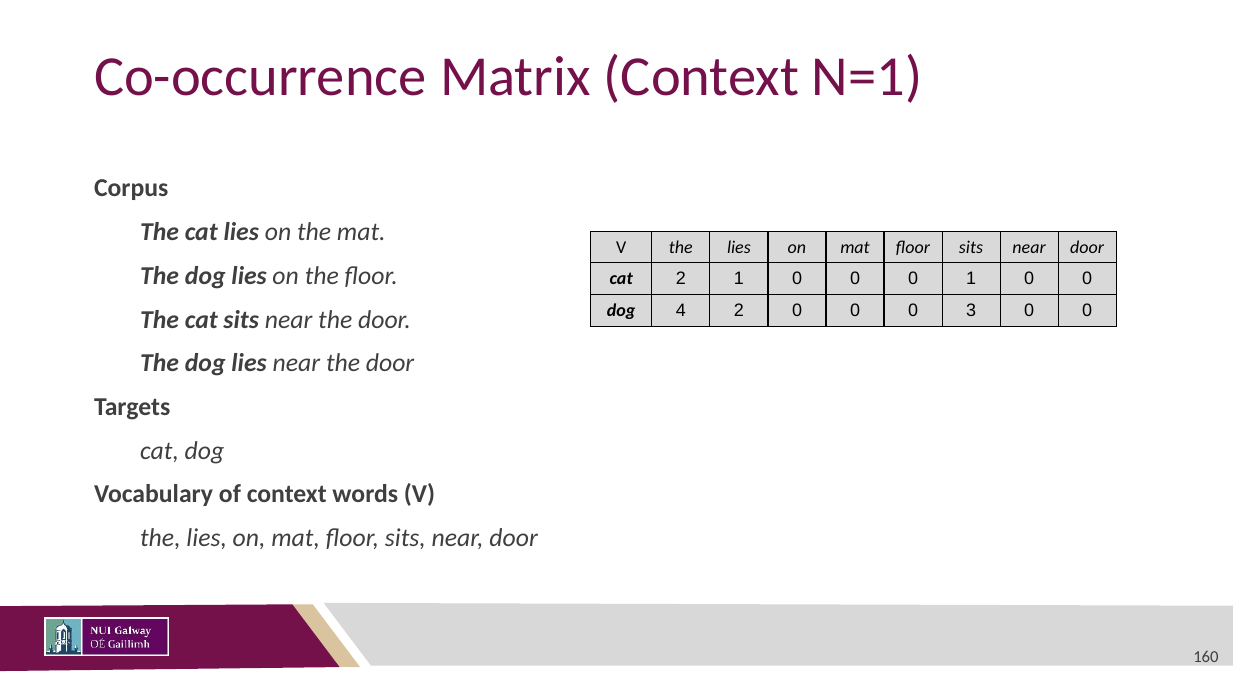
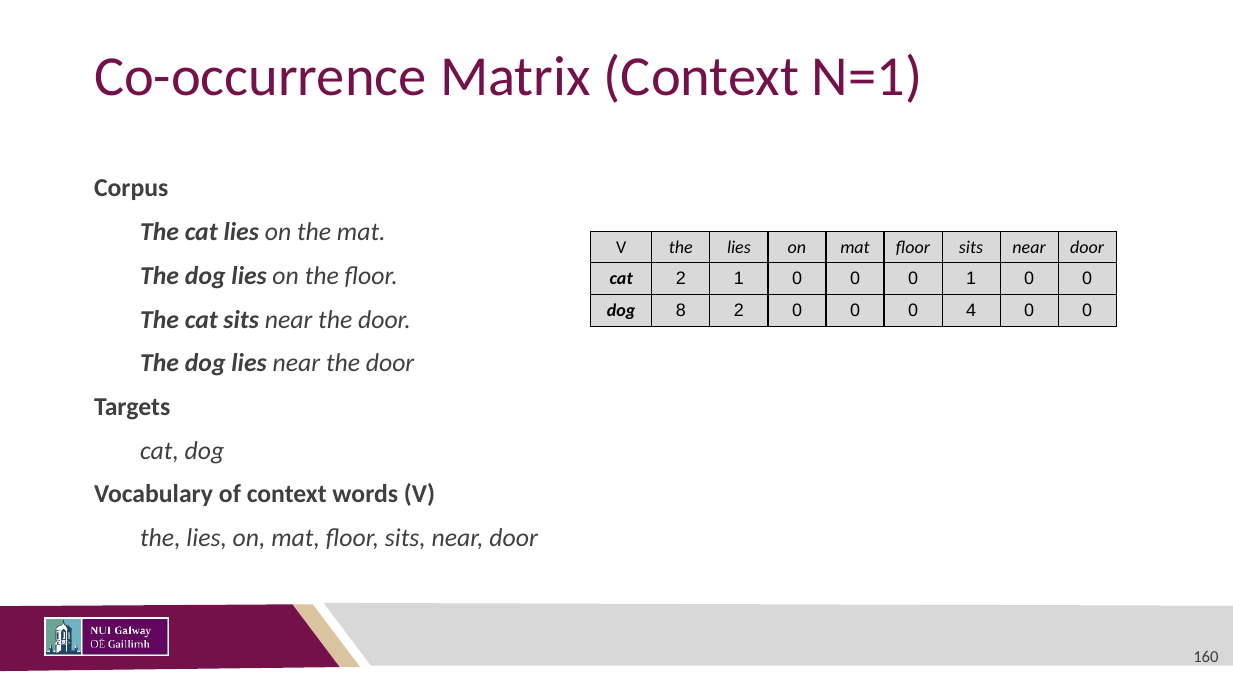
4: 4 -> 8
3: 3 -> 4
